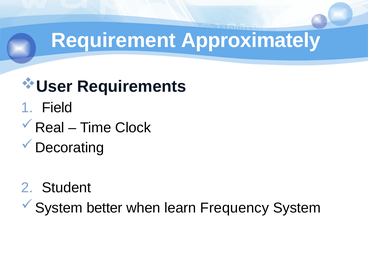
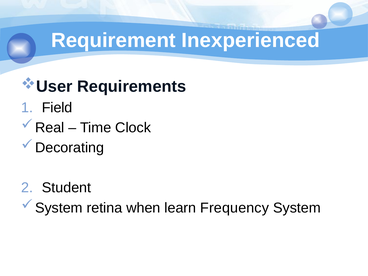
Approximately: Approximately -> Inexperienced
better: better -> retina
